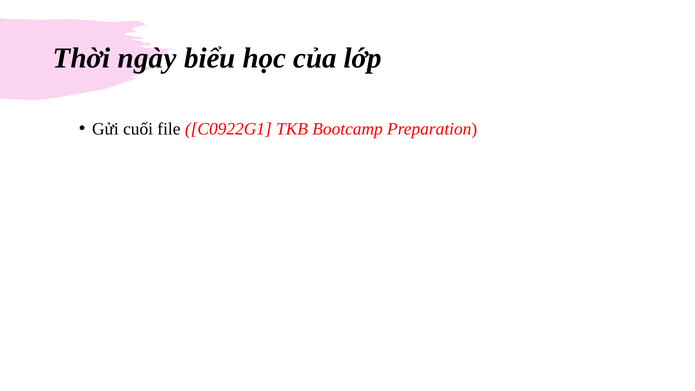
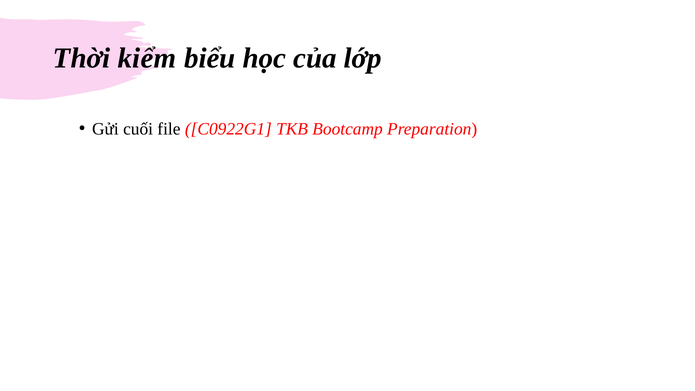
ngày: ngày -> kiểm
